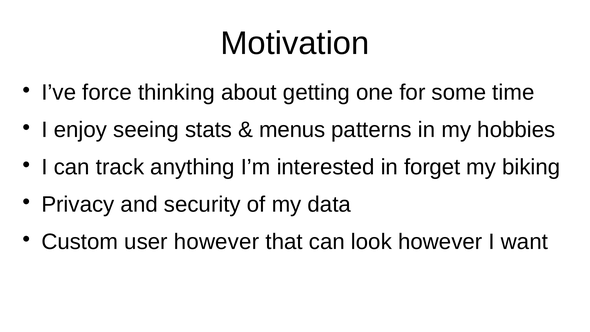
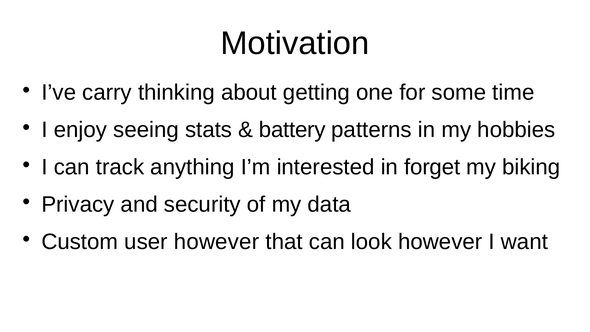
force: force -> carry
menus: menus -> battery
